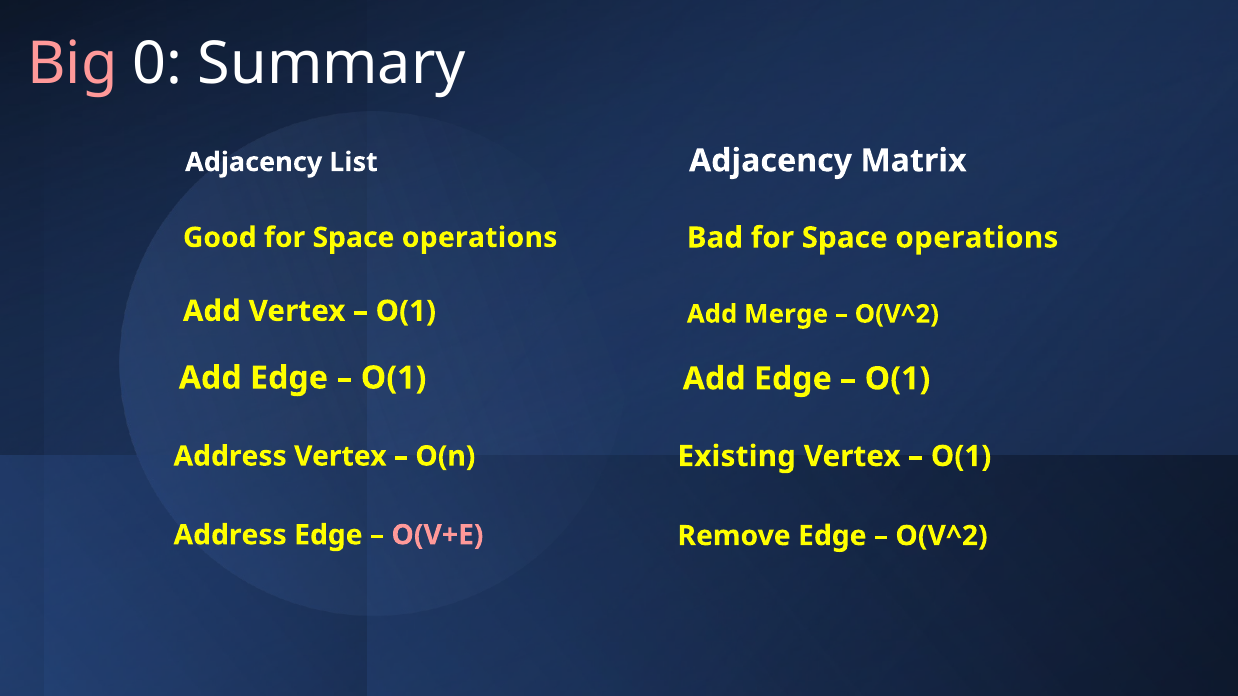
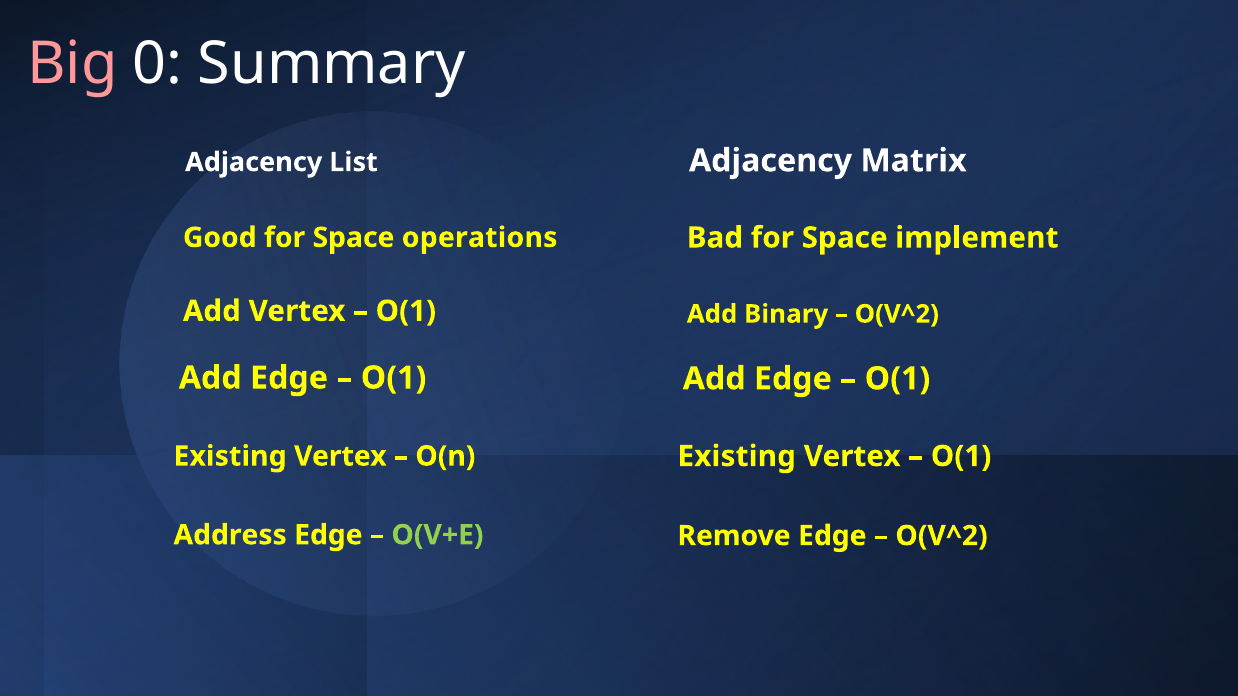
Bad for Space operations: operations -> implement
Merge: Merge -> Binary
Address at (230, 456): Address -> Existing
O(V+E colour: pink -> light green
